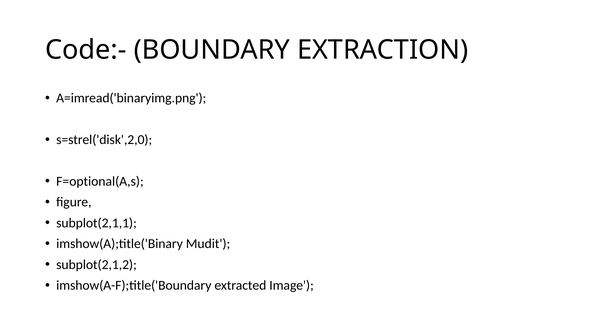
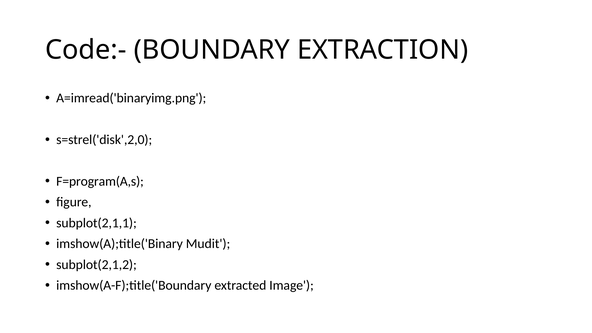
F=optional(A,s: F=optional(A,s -> F=program(A,s
